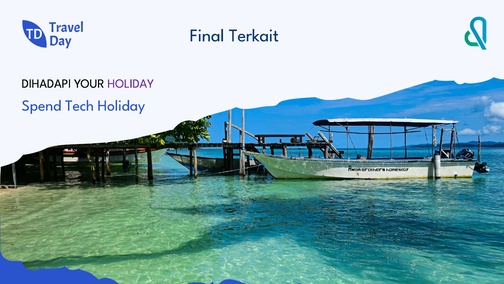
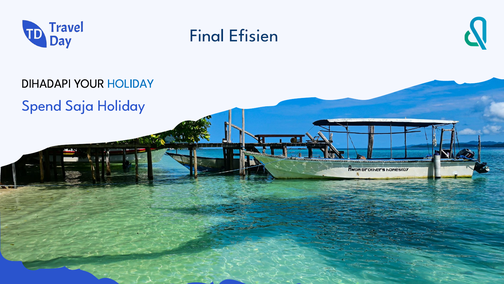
Terkait: Terkait -> Efisien
HOLIDAY at (131, 83) colour: purple -> blue
Tech: Tech -> Saja
